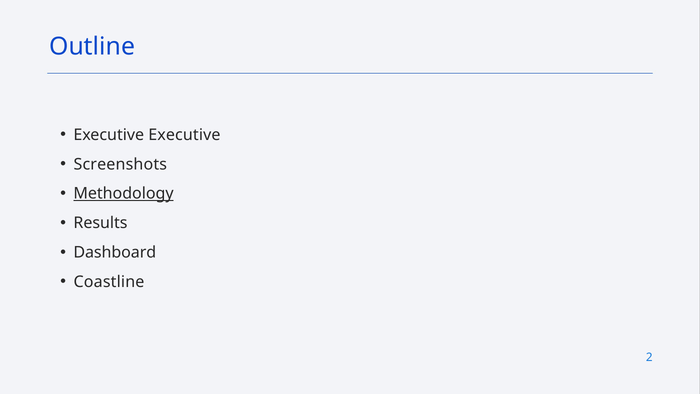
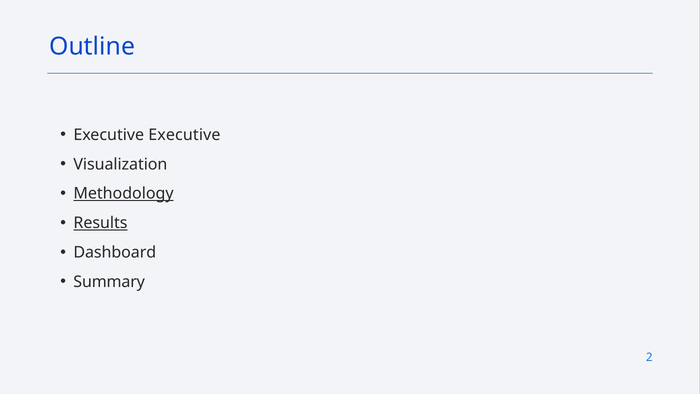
Screenshots: Screenshots -> Visualization
Results underline: none -> present
Coastline: Coastline -> Summary
